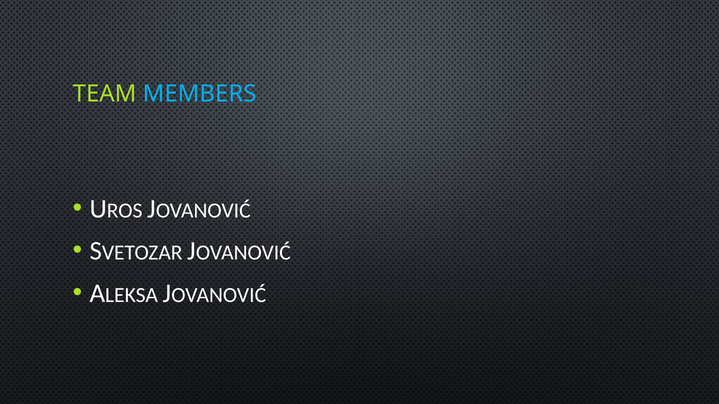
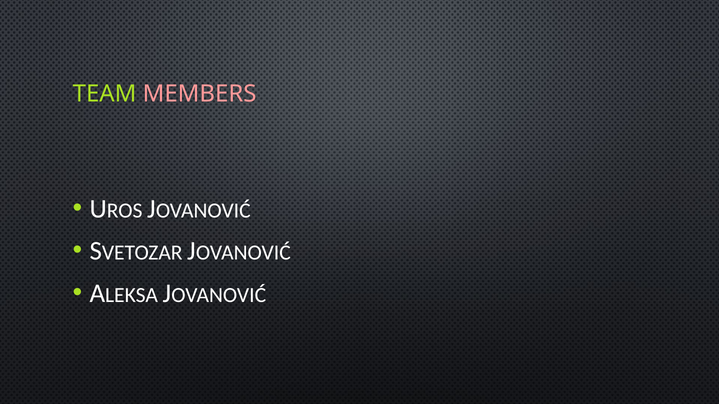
MEMBERS colour: light blue -> pink
